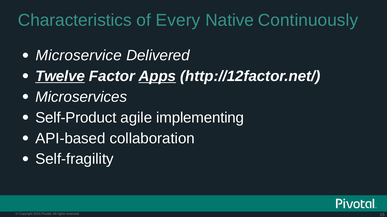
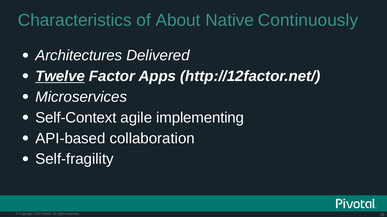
Every: Every -> About
Microservice: Microservice -> Architectures
Apps underline: present -> none
Self-Product: Self-Product -> Self-Context
